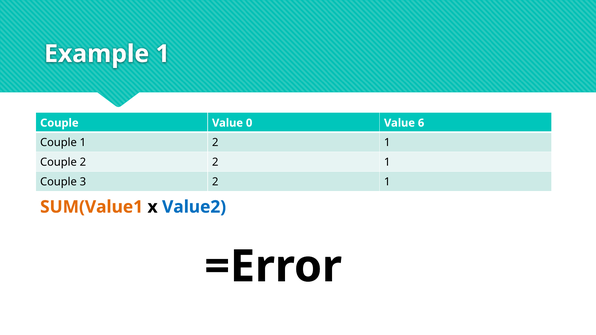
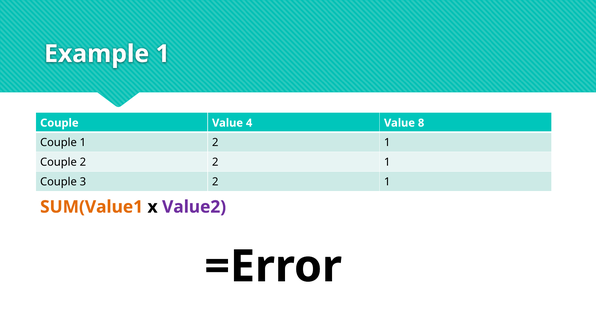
0: 0 -> 4
6: 6 -> 8
Value2 colour: blue -> purple
